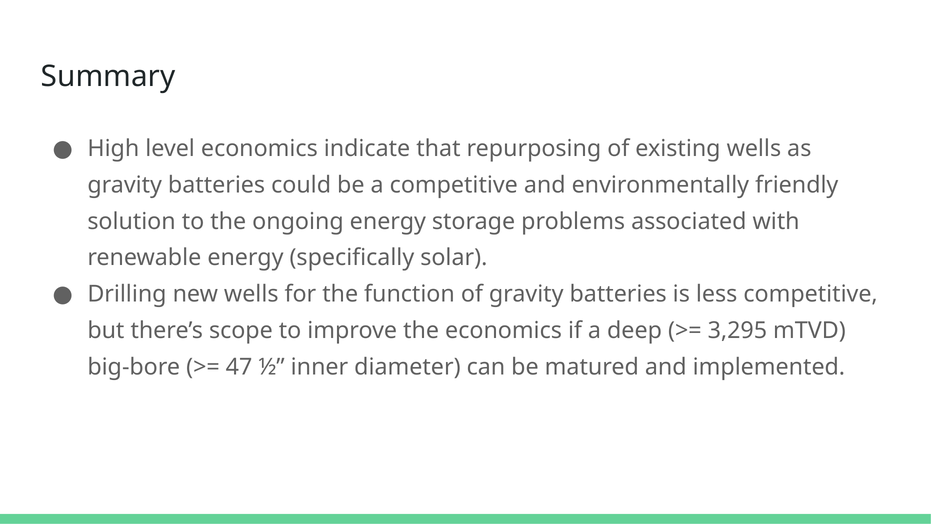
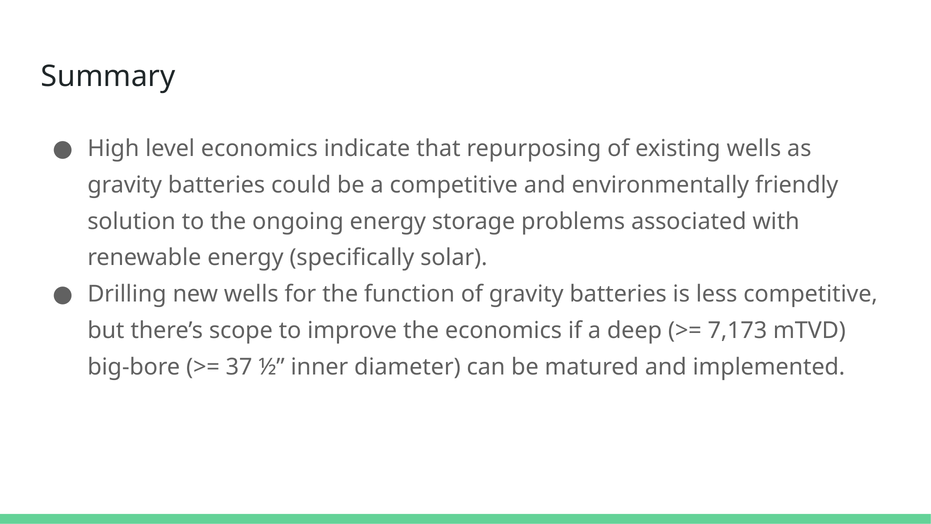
3,295: 3,295 -> 7,173
47: 47 -> 37
